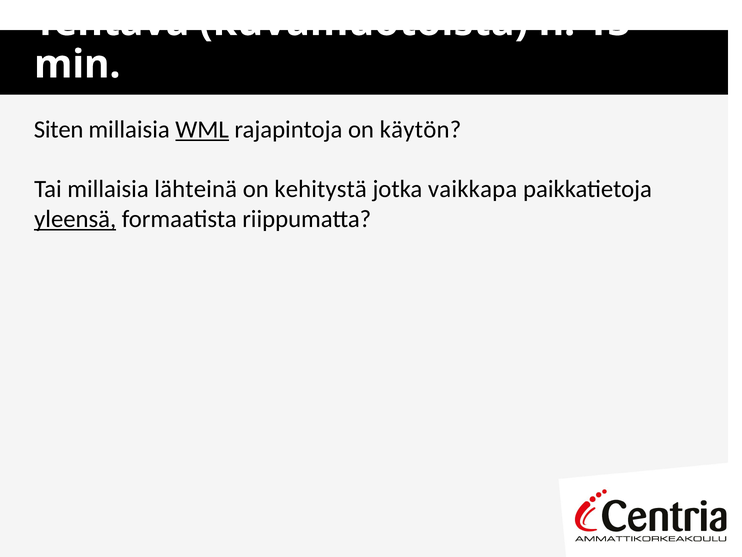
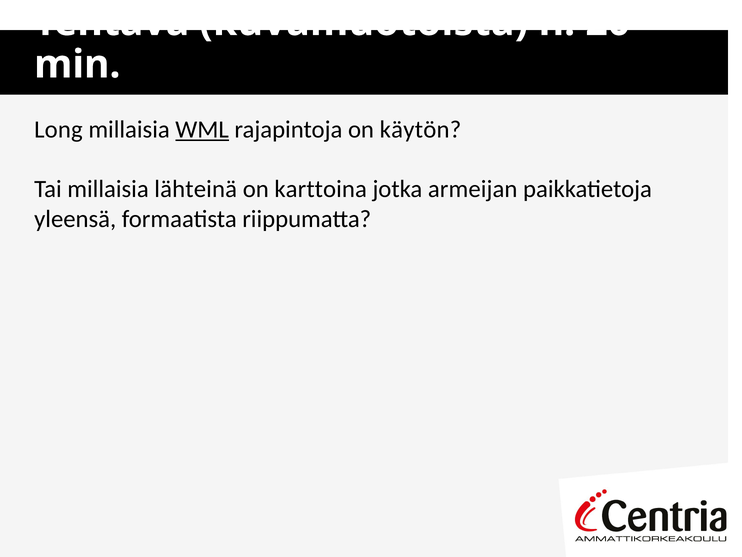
13: 13 -> 20
Siten: Siten -> Long
kehitystä: kehitystä -> karttoina
vaikkapa: vaikkapa -> armeijan
yleensä underline: present -> none
